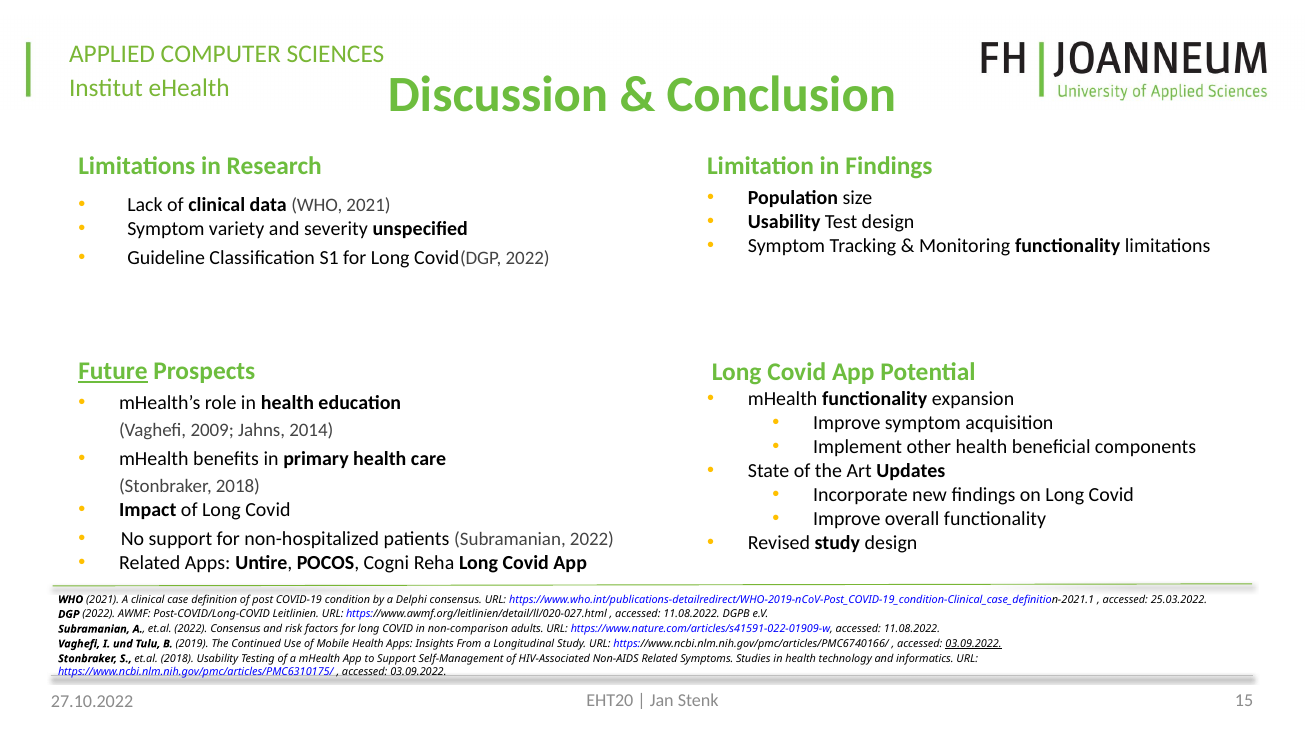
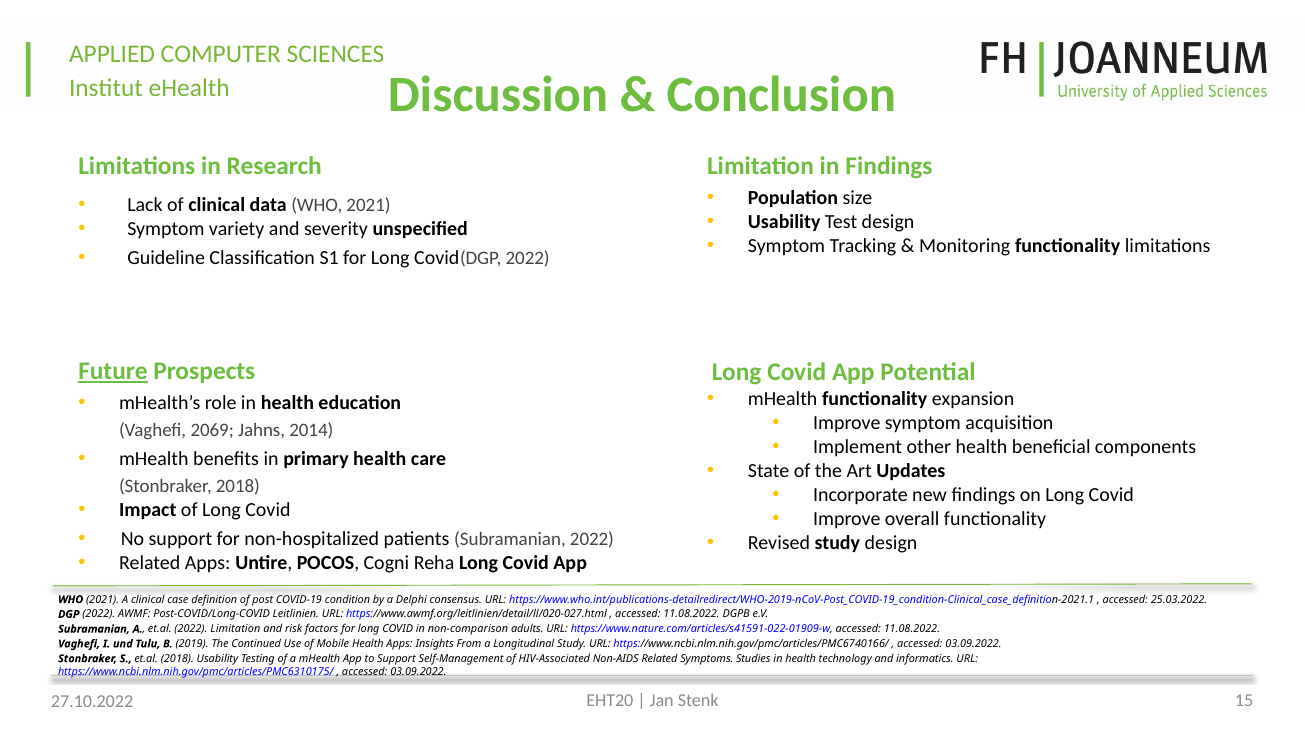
2009: 2009 -> 2069
2022 Consensus: Consensus -> Limitation
03.09.2022 at (973, 644) underline: present -> none
